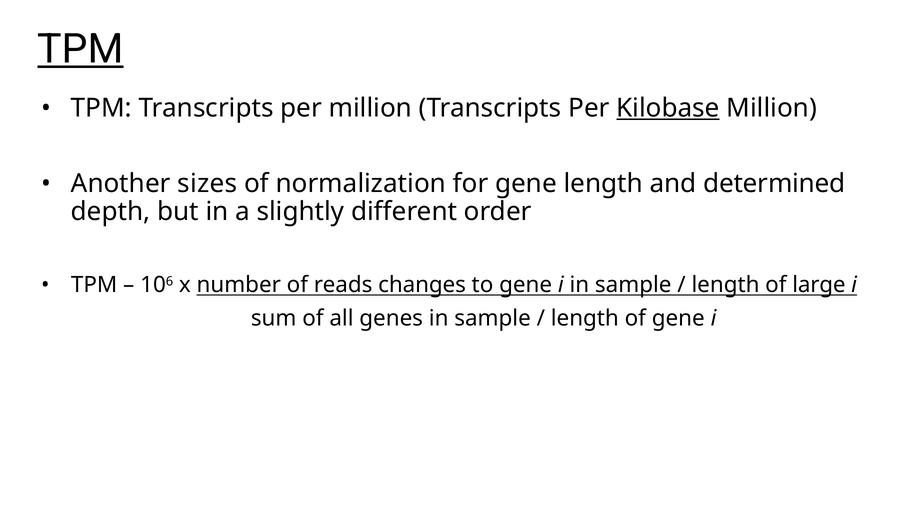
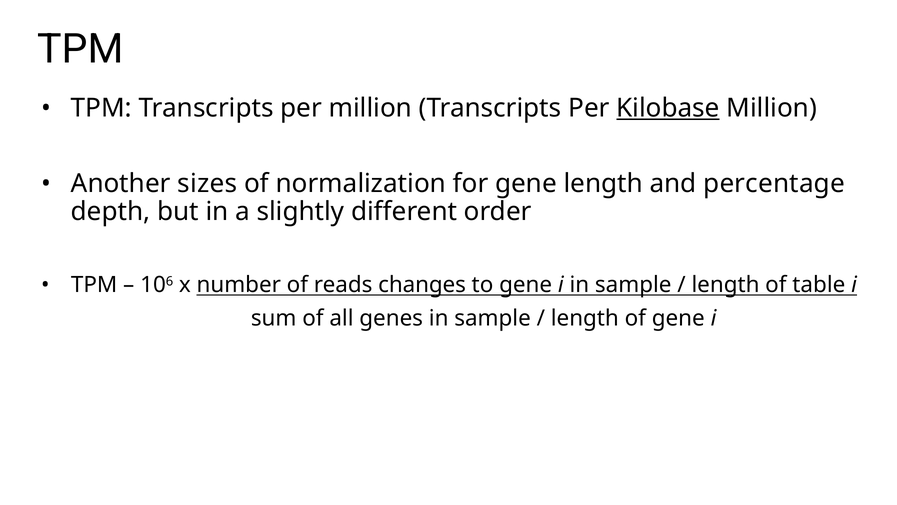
TPM at (80, 49) underline: present -> none
determined: determined -> percentage
large: large -> table
